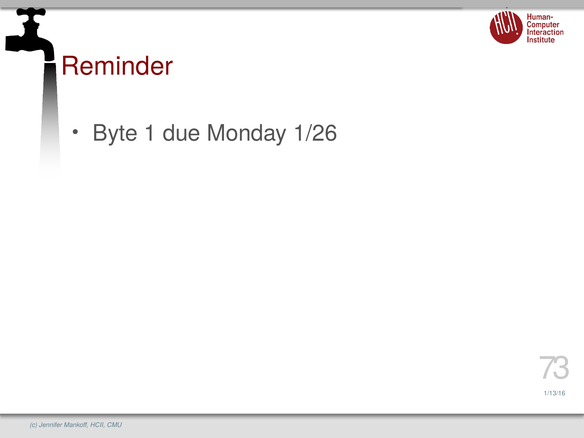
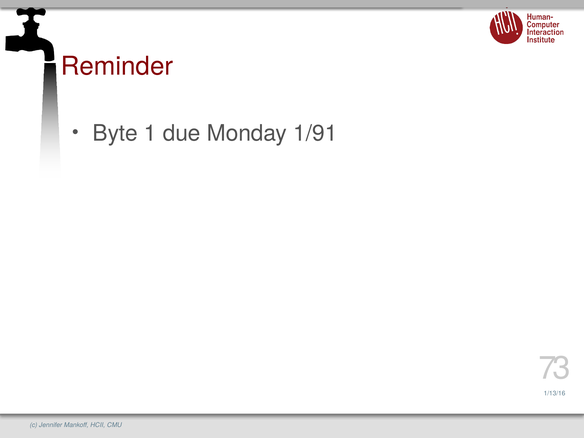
1/26: 1/26 -> 1/91
